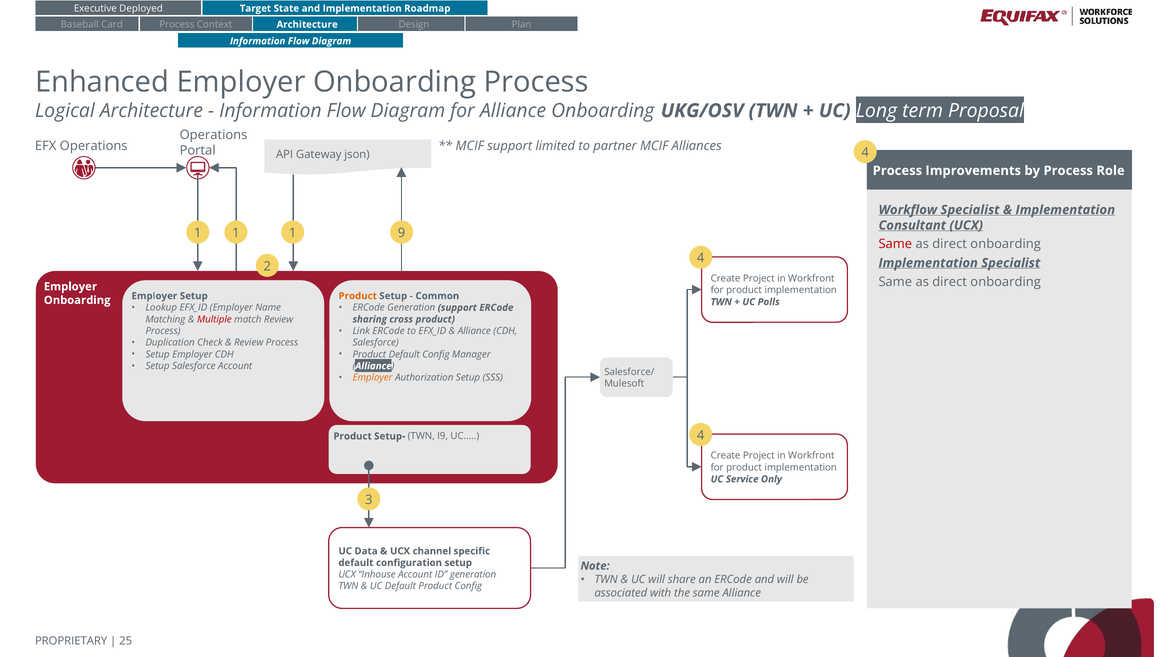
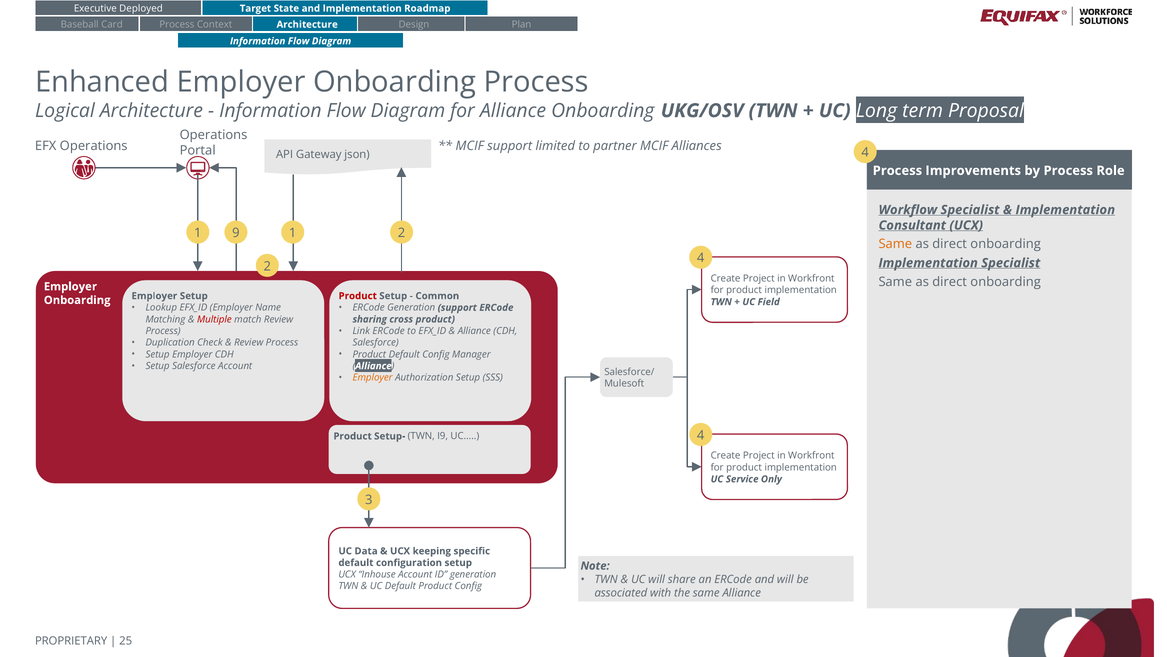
1 at (236, 233): 1 -> 9
1 9: 9 -> 2
Same at (895, 244) colour: red -> orange
Product at (358, 296) colour: orange -> red
Polls: Polls -> Field
channel: channel -> keeping
